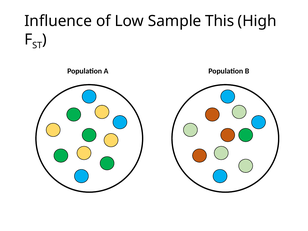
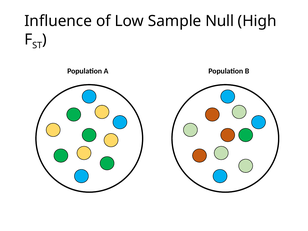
This: This -> Null
